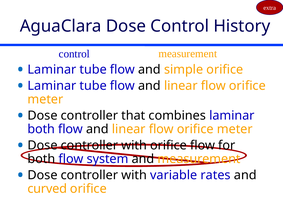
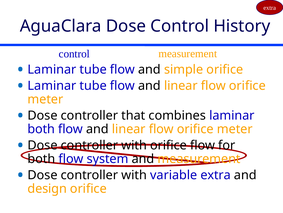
variable rates: rates -> extra
curved: curved -> design
